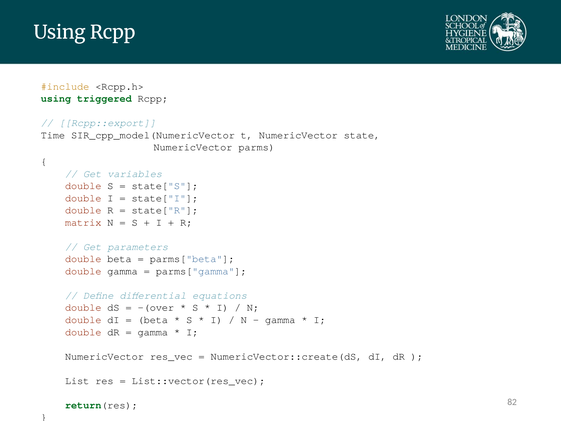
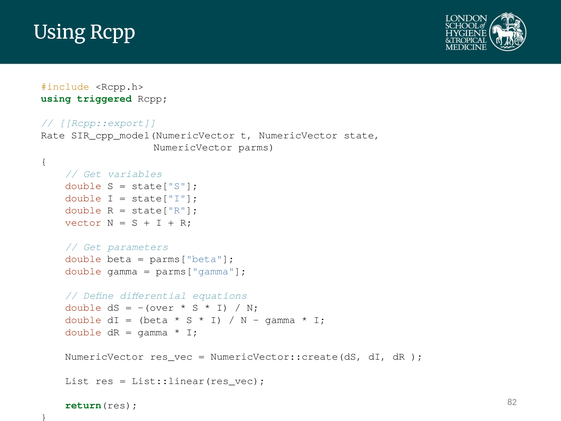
Time: Time -> Rate
matrix: matrix -> vector
List::vector(res_vec: List::vector(res_vec -> List::linear(res_vec
